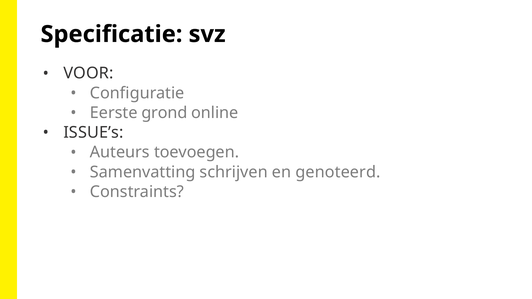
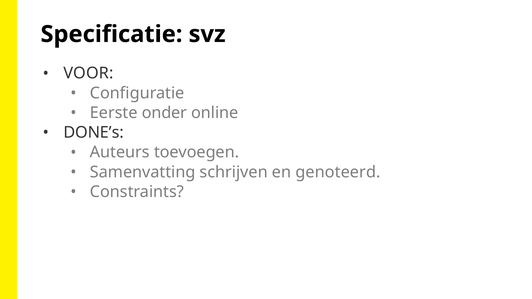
grond: grond -> onder
ISSUE’s: ISSUE’s -> DONE’s
